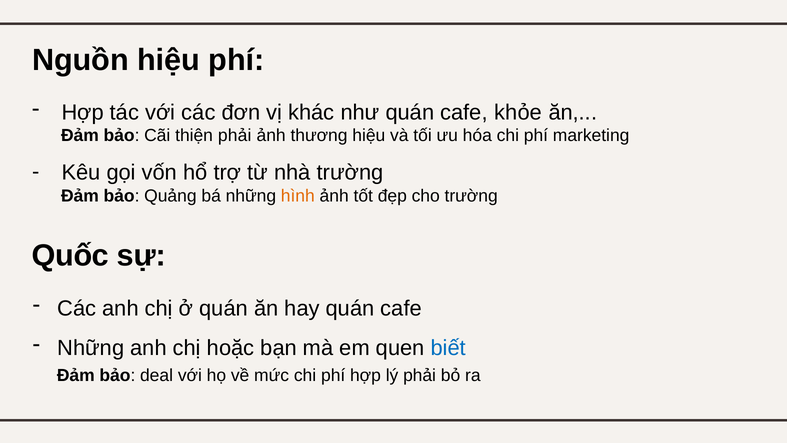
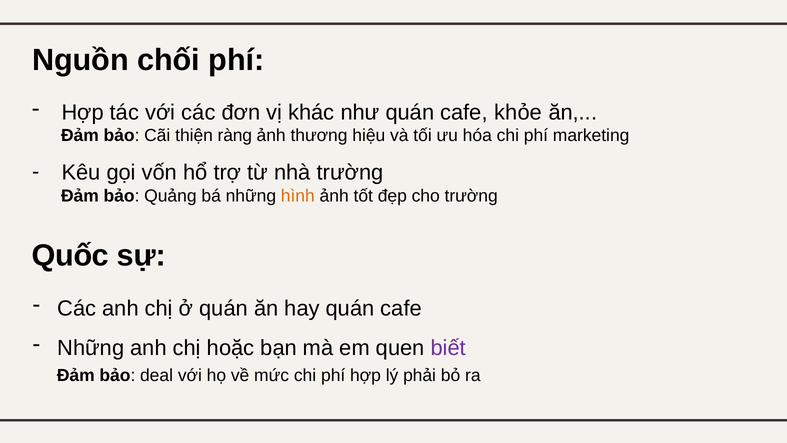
Nguồn hiệu: hiệu -> chối
thiện phải: phải -> ràng
biết colour: blue -> purple
